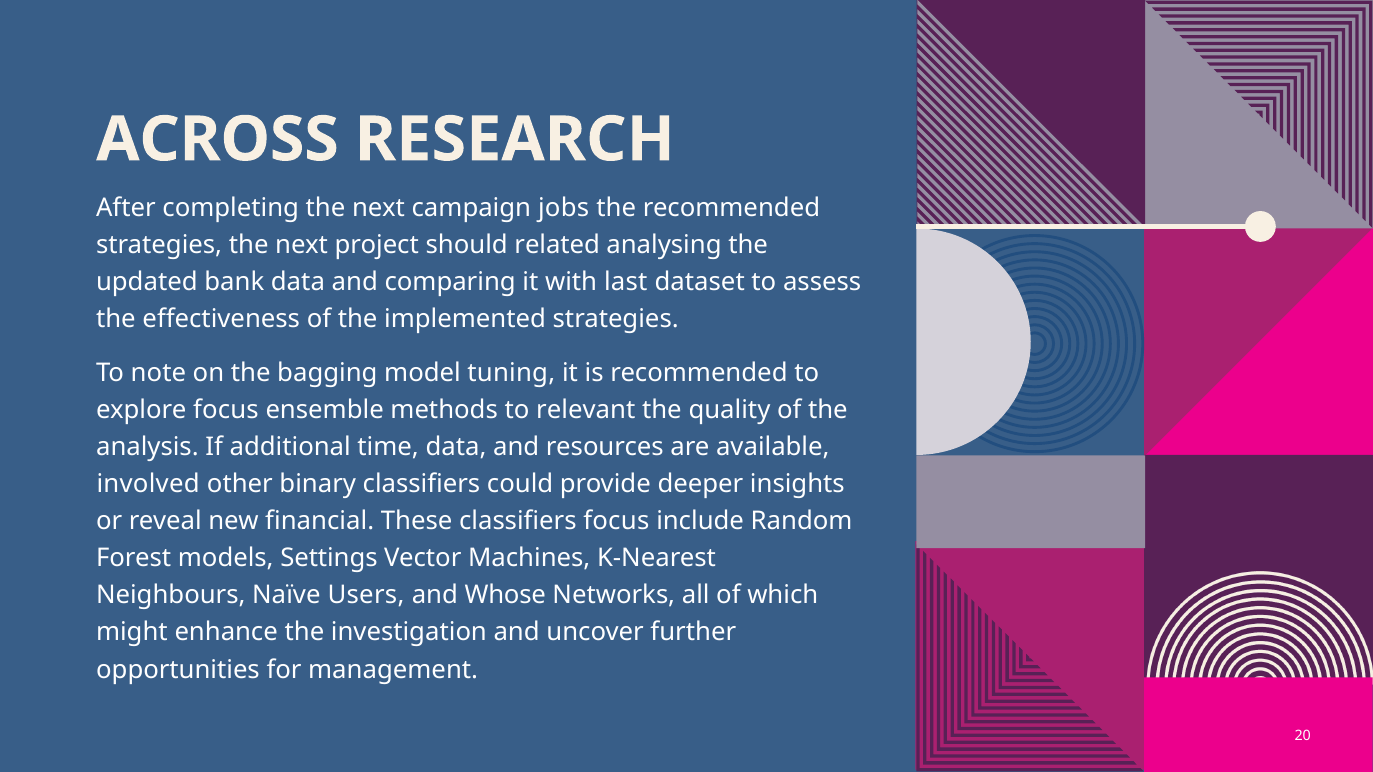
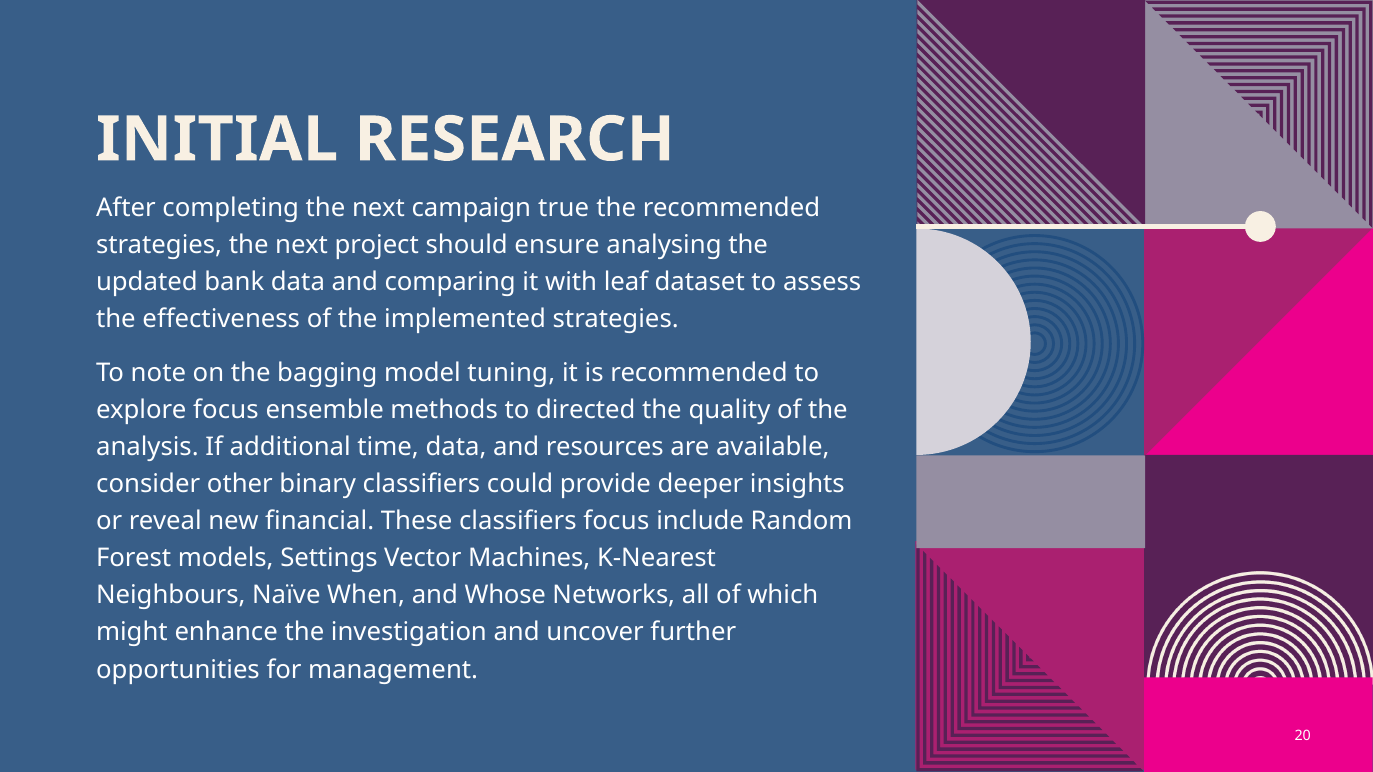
ACROSS: ACROSS -> INITIAL
jobs: jobs -> true
related: related -> ensure
last: last -> leaf
relevant: relevant -> directed
involved: involved -> consider
Users: Users -> When
